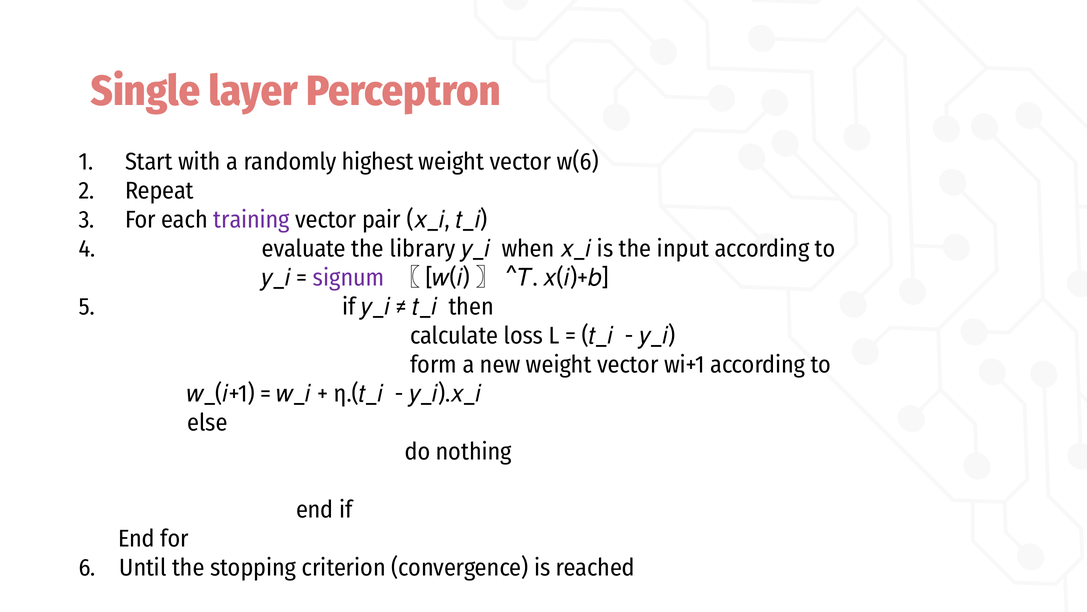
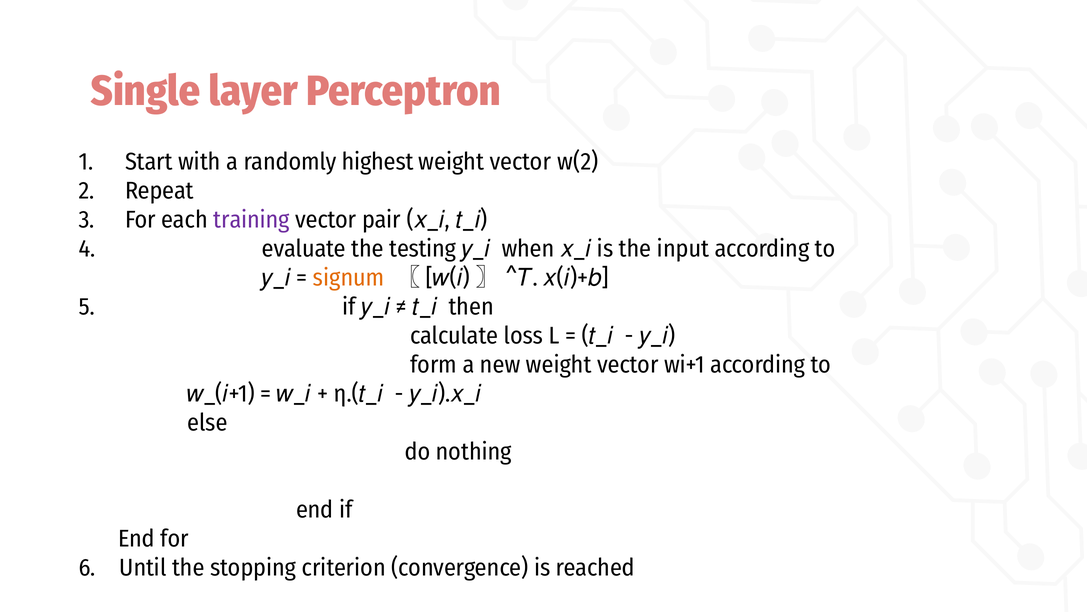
w(6: w(6 -> w(2
library: library -> testing
signum colour: purple -> orange
